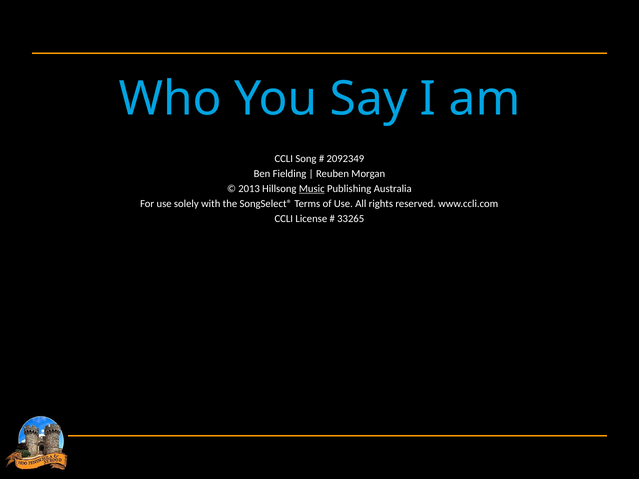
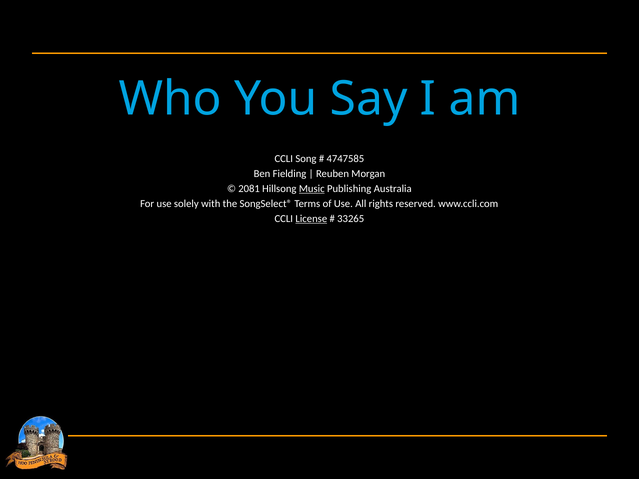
2092349: 2092349 -> 4747585
2013: 2013 -> 2081
License underline: none -> present
